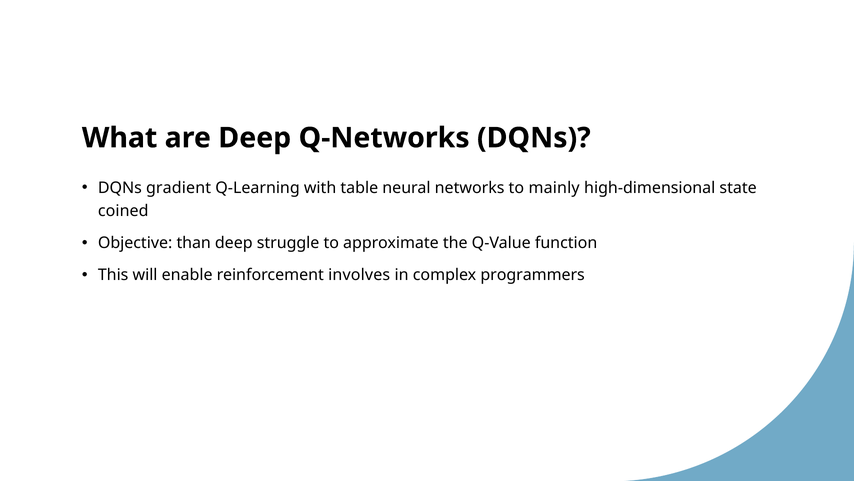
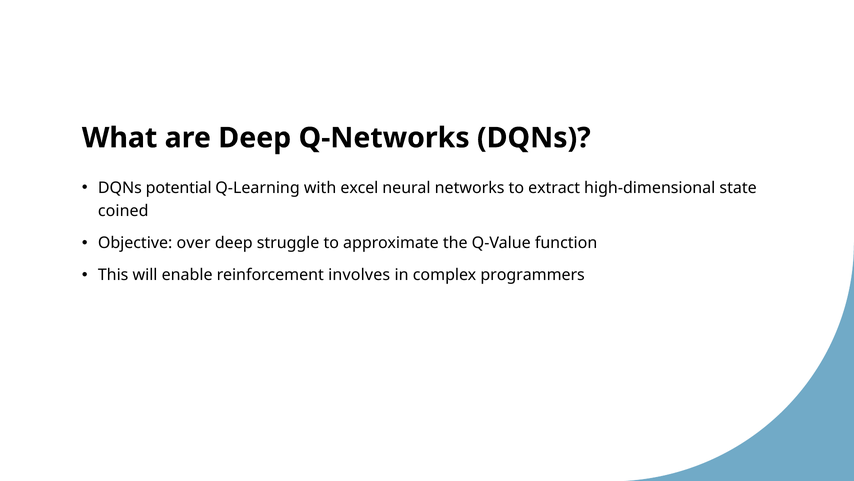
gradient: gradient -> potential
table: table -> excel
mainly: mainly -> extract
than: than -> over
